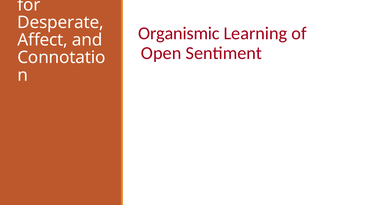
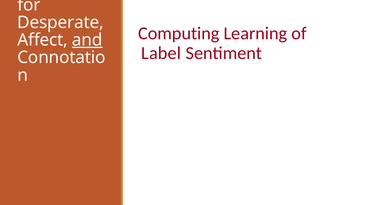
Organismic: Organismic -> Computing
and underline: none -> present
Open: Open -> Label
